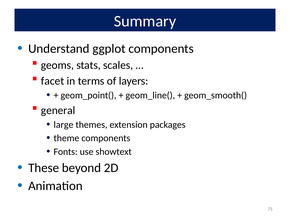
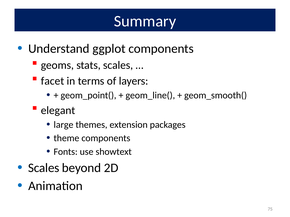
general: general -> elegant
These at (44, 168): These -> Scales
